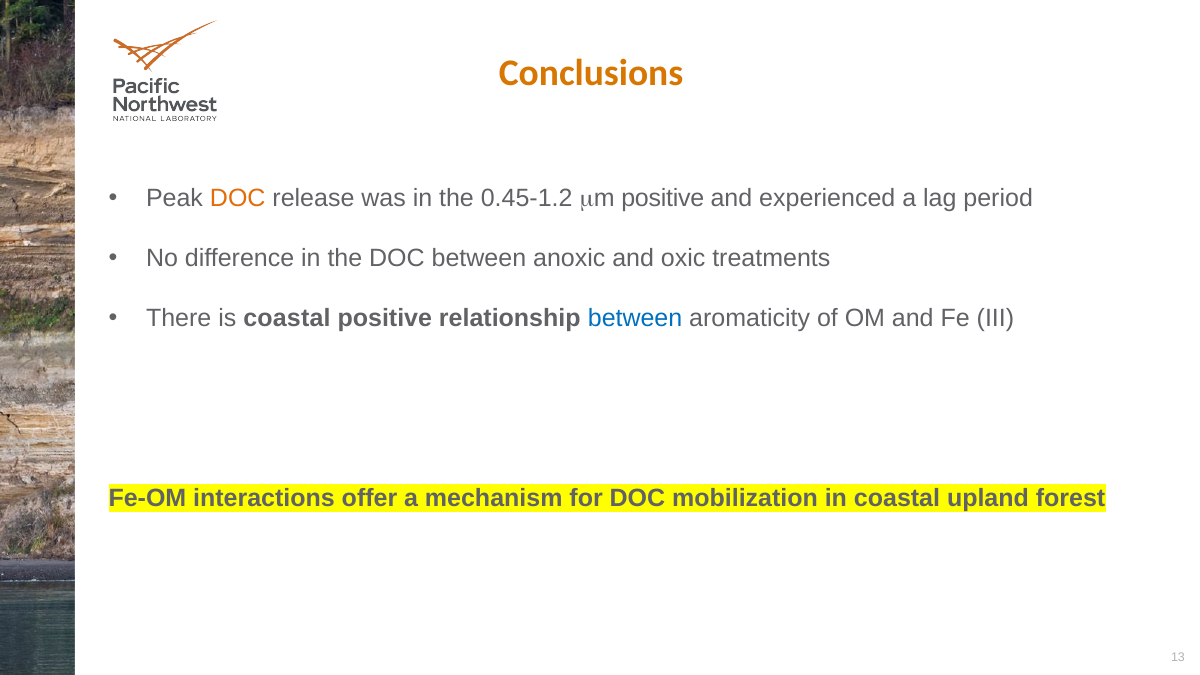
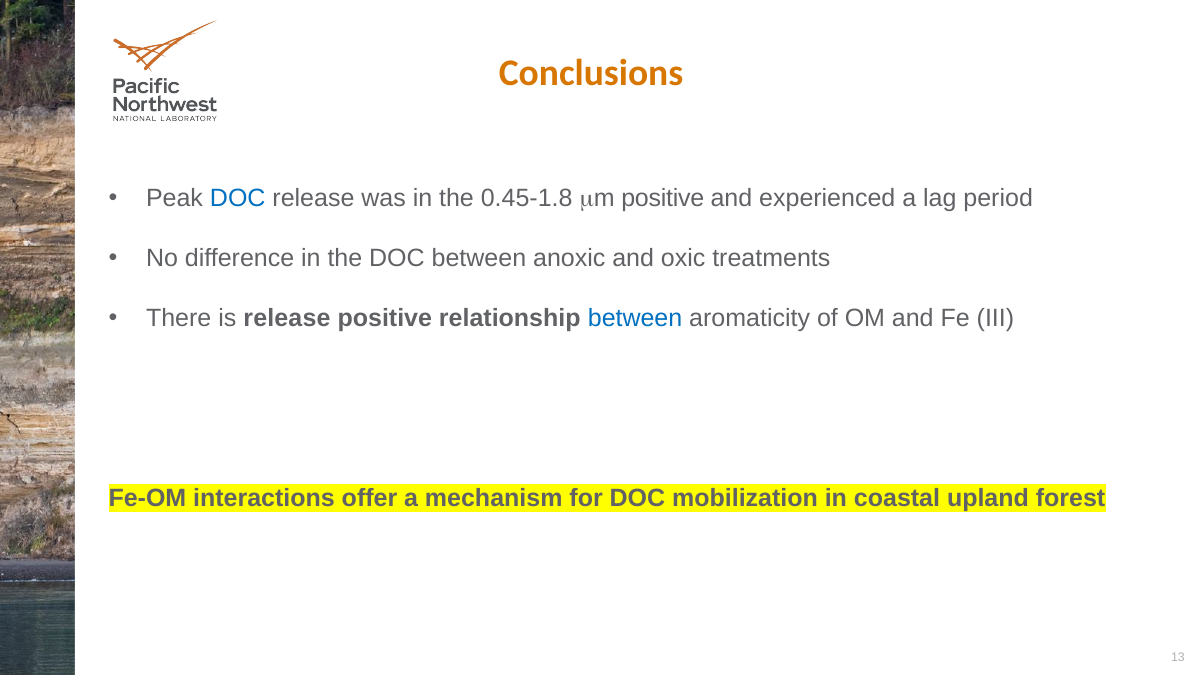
DOC at (238, 198) colour: orange -> blue
0.45-1.2: 0.45-1.2 -> 0.45-1.8
is coastal: coastal -> release
